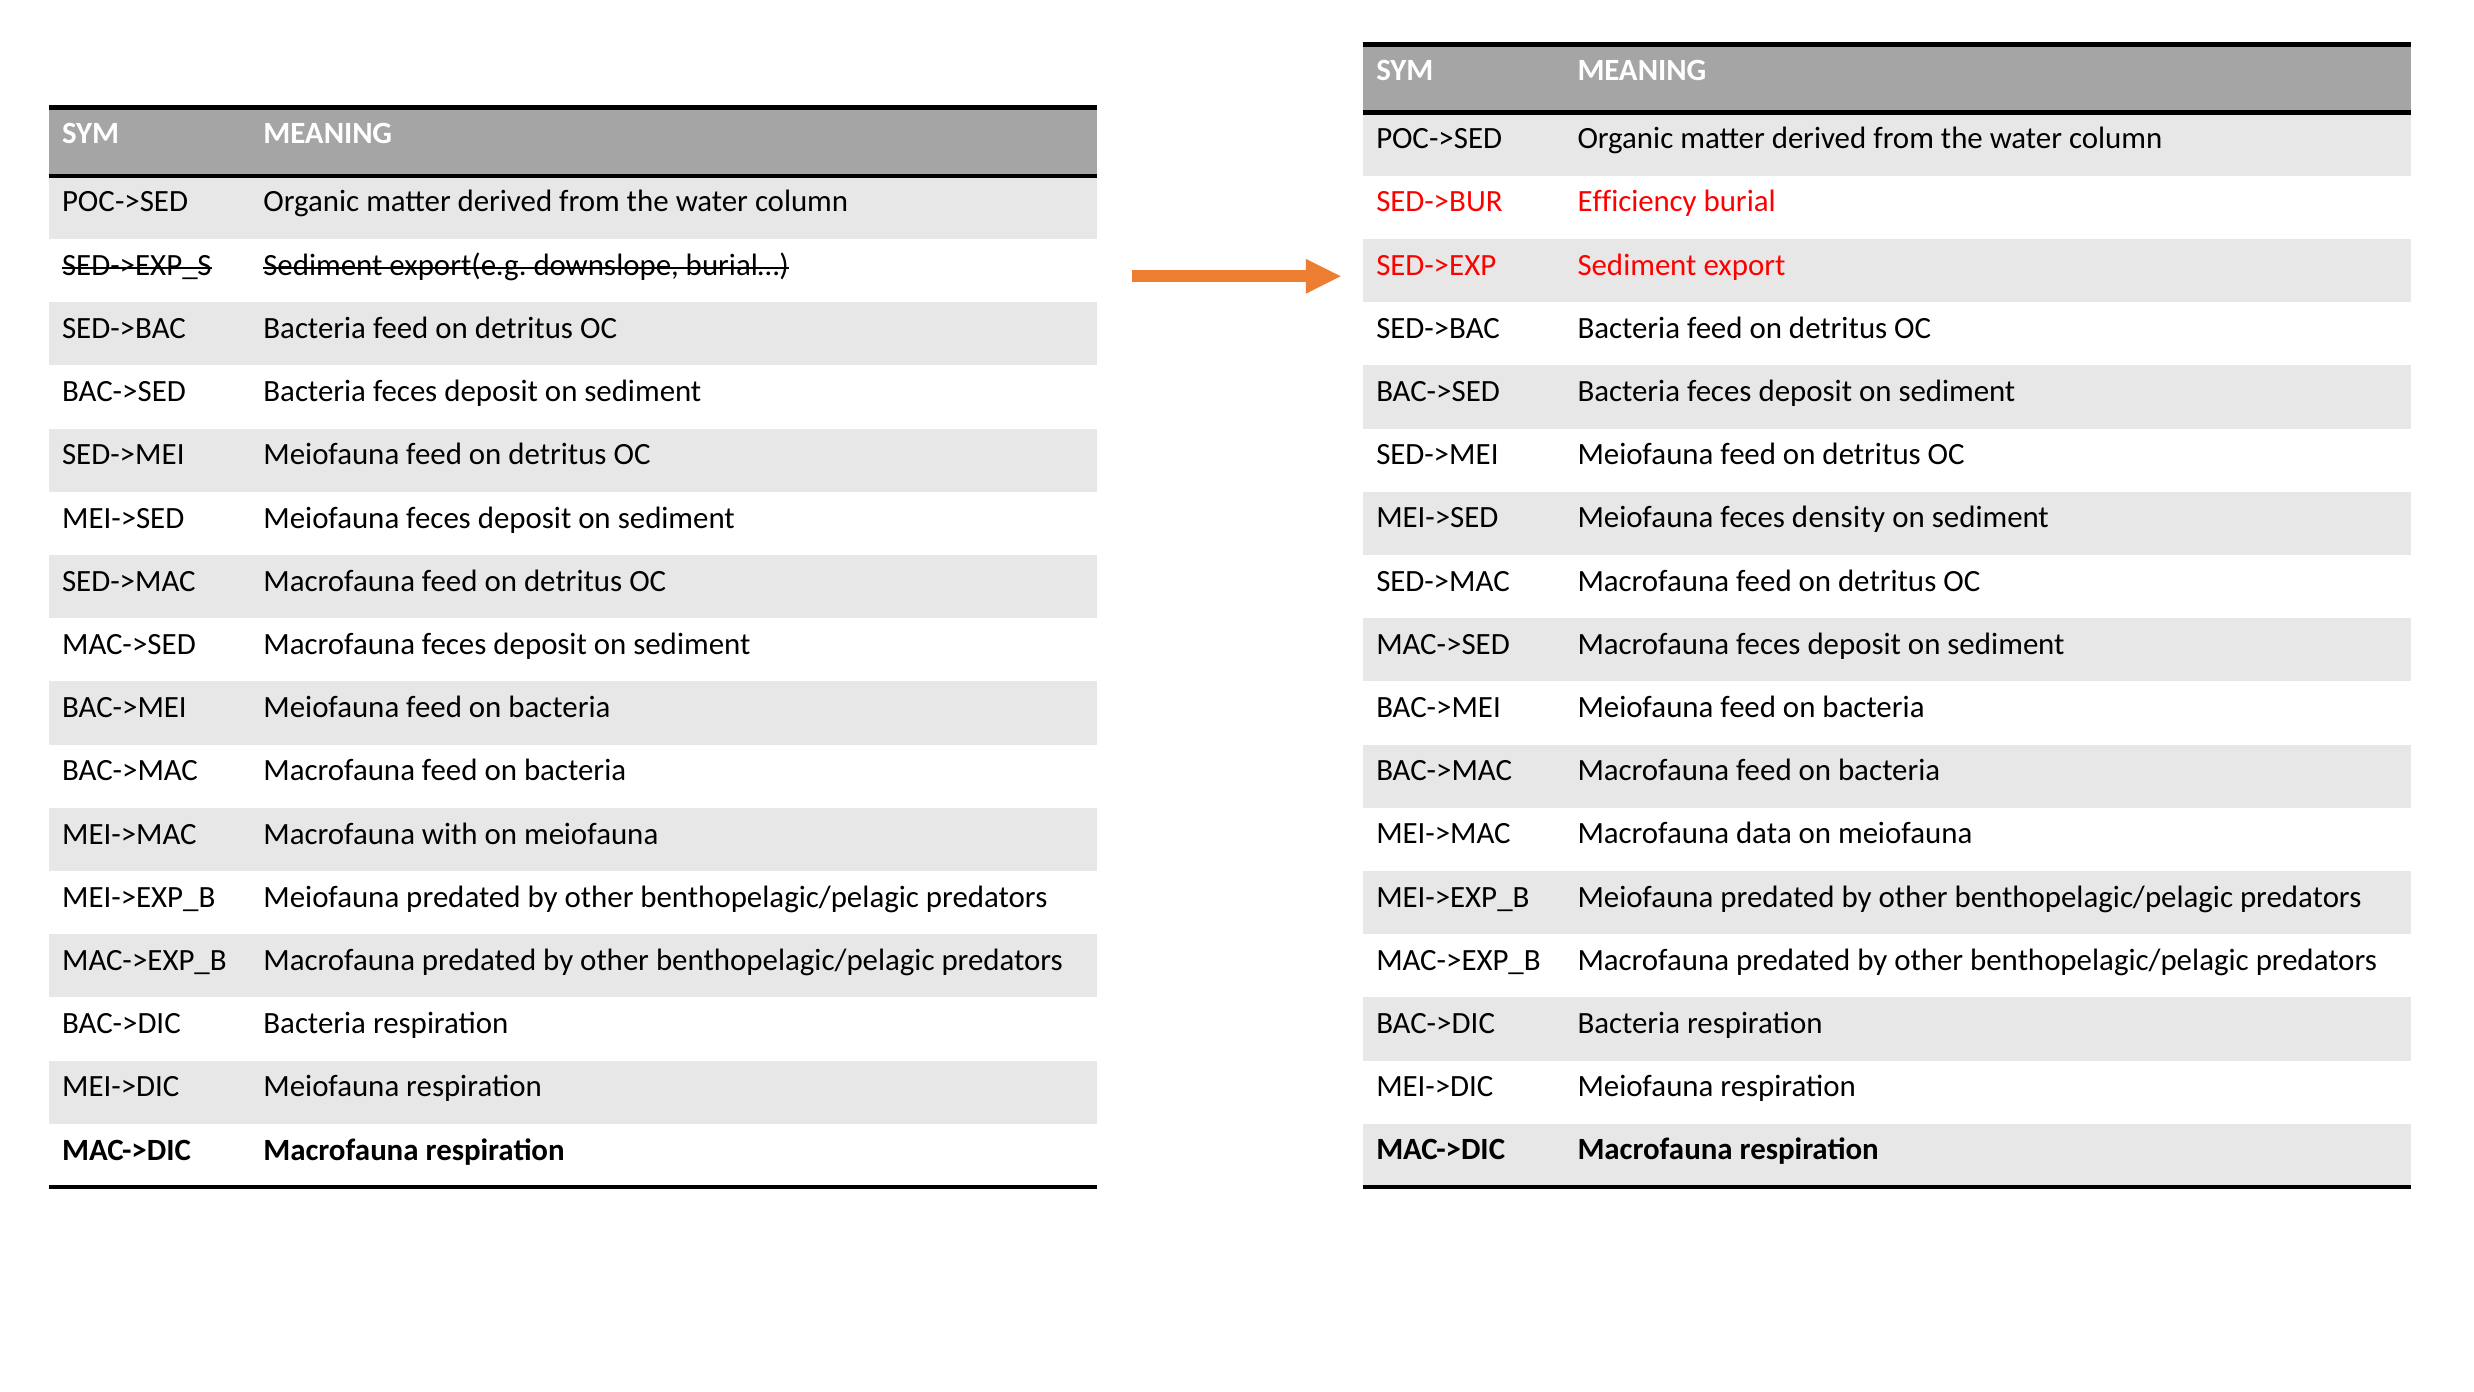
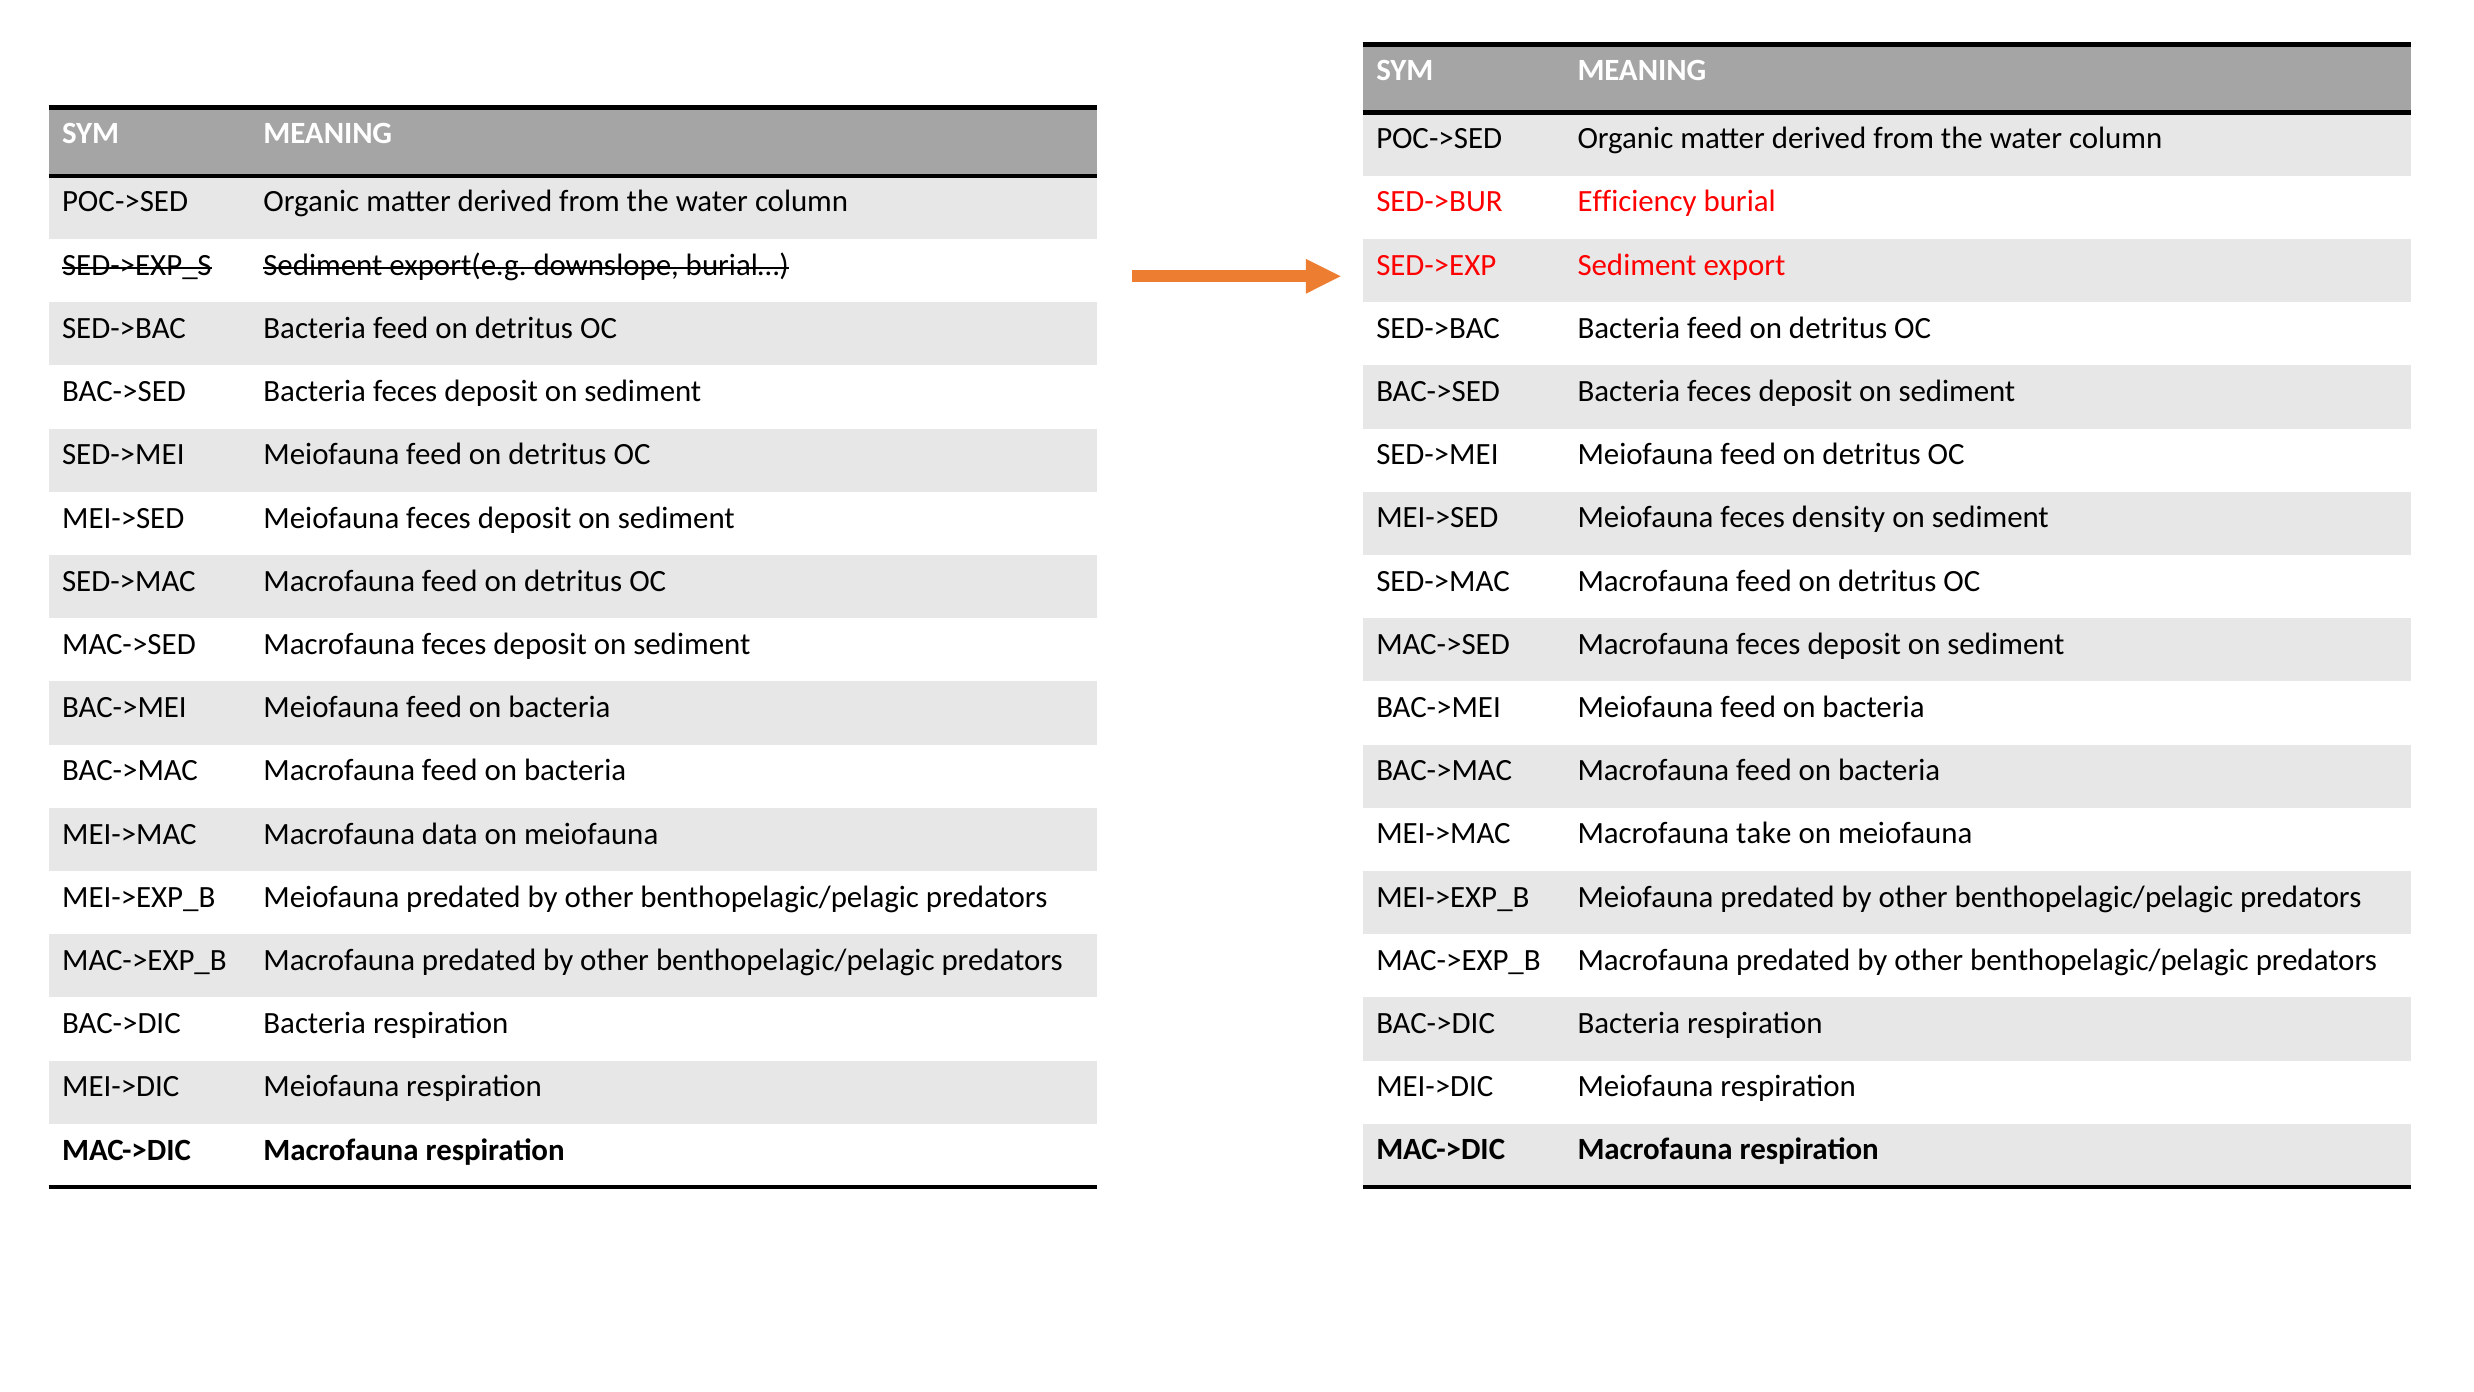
data: data -> take
with: with -> data
